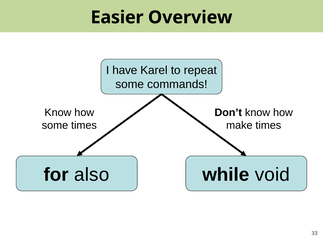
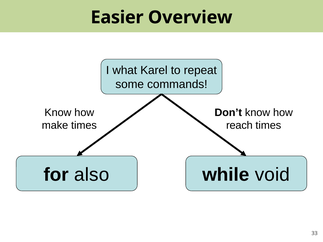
have: have -> what
some at (55, 126): some -> make
make: make -> reach
